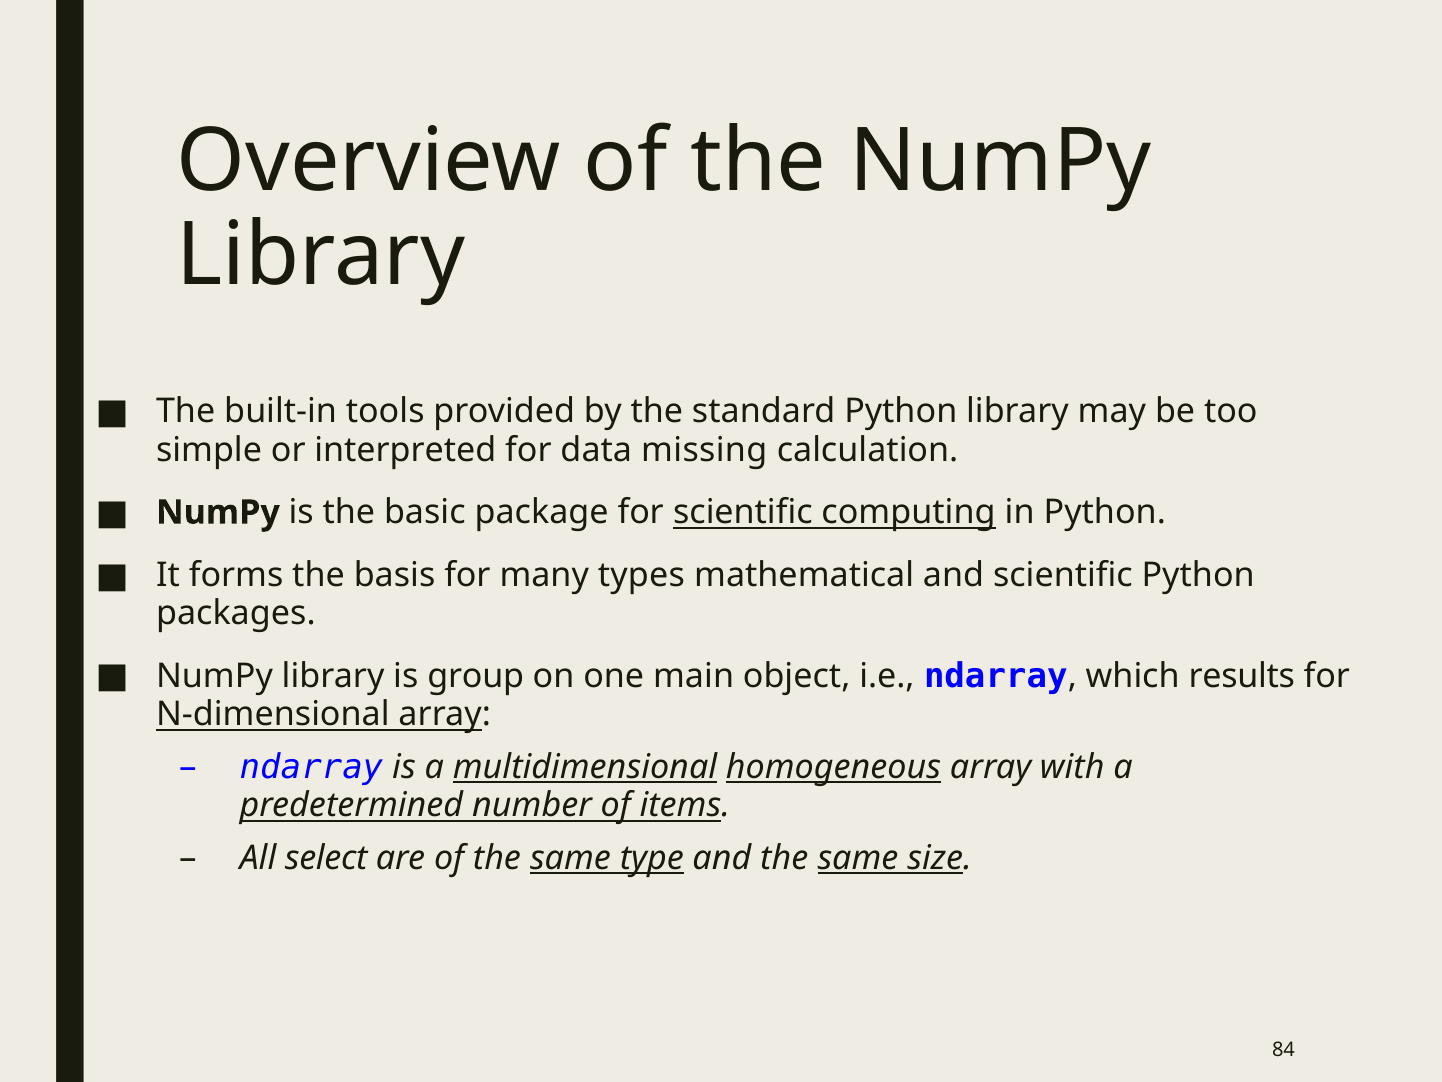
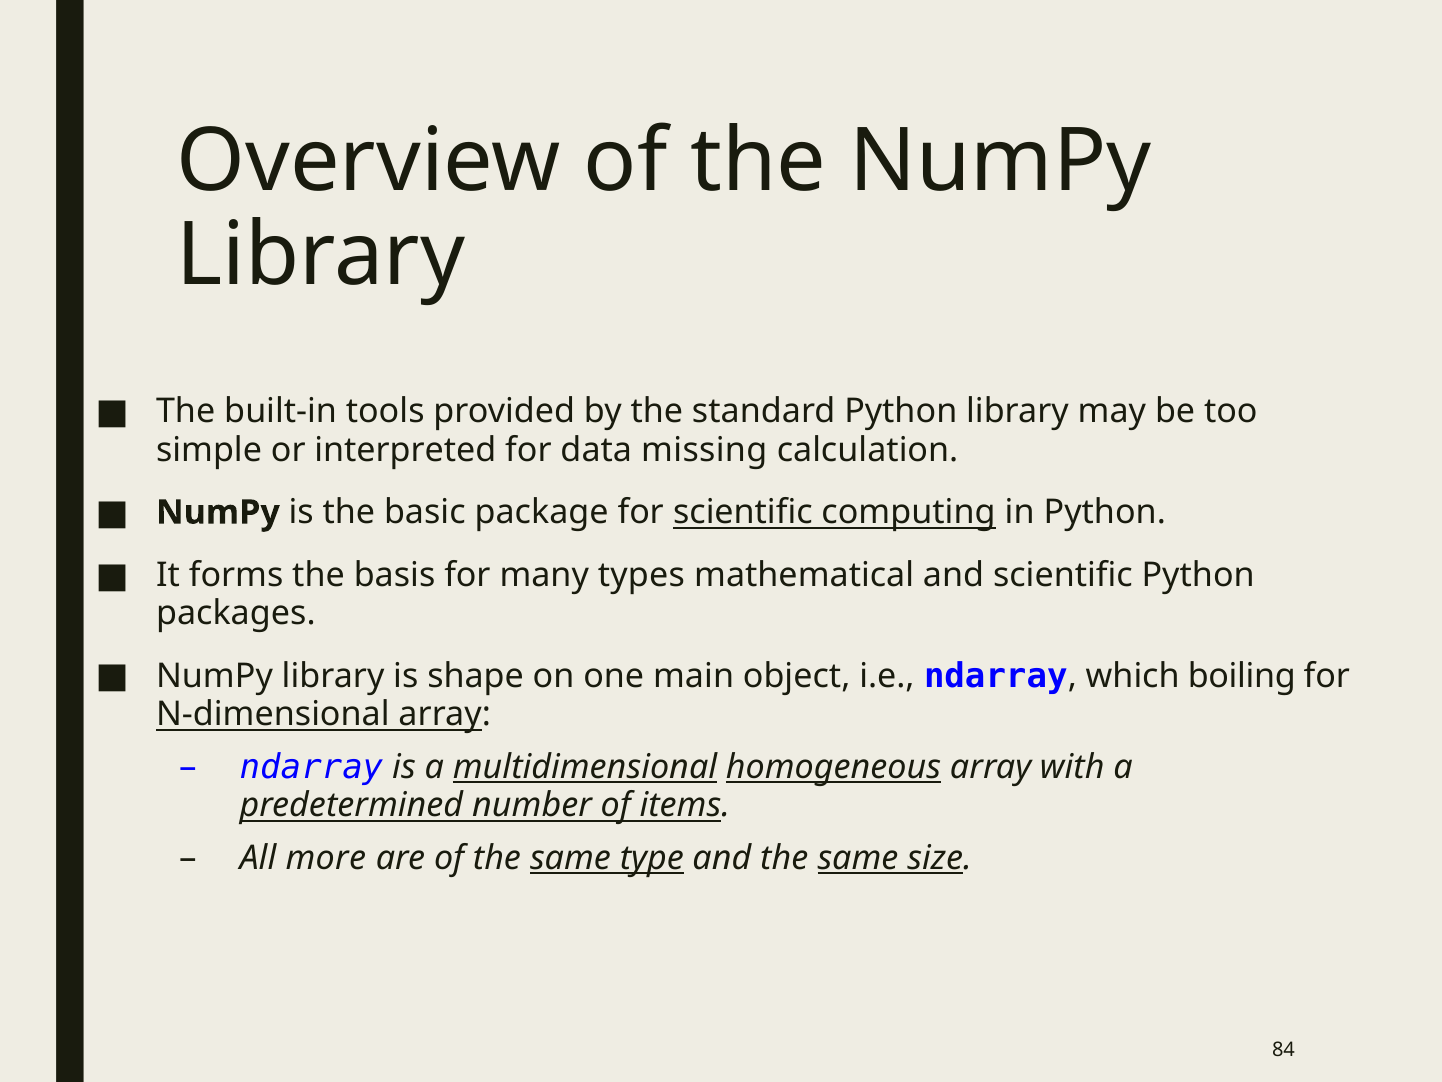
group: group -> shape
results: results -> boiling
select: select -> more
